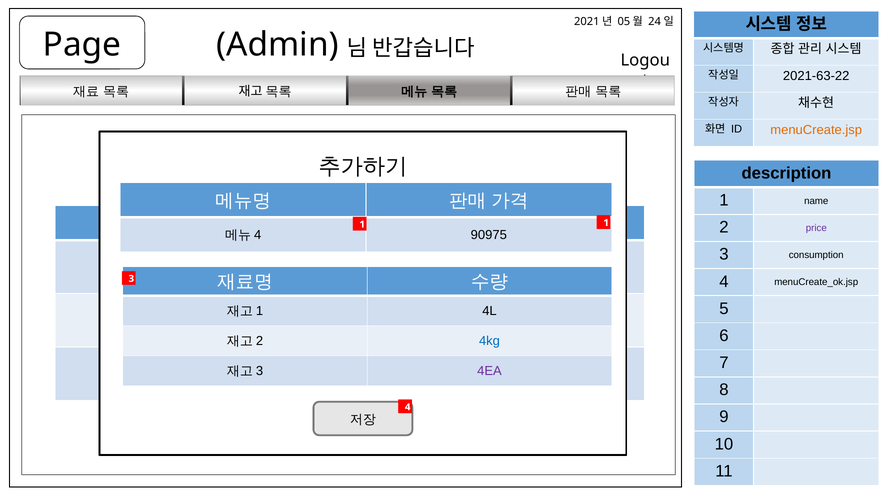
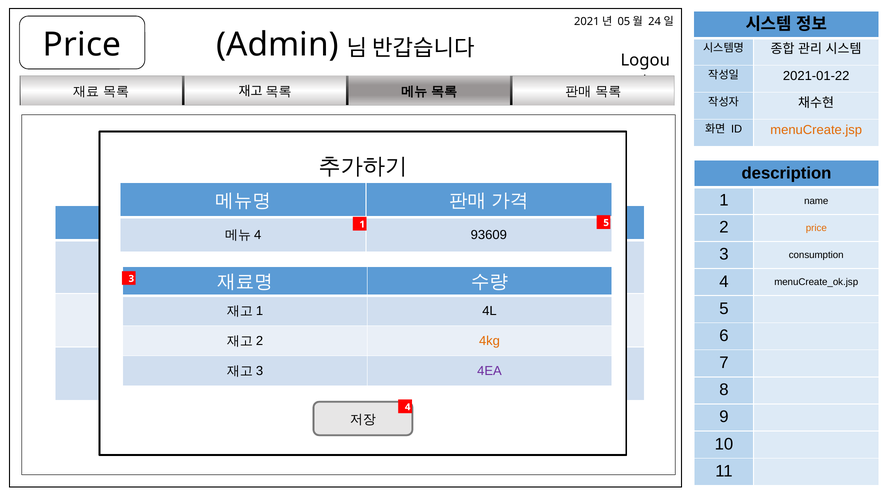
Page at (82, 45): Page -> Price
2021-63-22: 2021-63-22 -> 2021-01-22
price at (816, 228) colour: purple -> orange
1 at (606, 223): 1 -> 5
90975: 90975 -> 93609
4kg colour: blue -> orange
